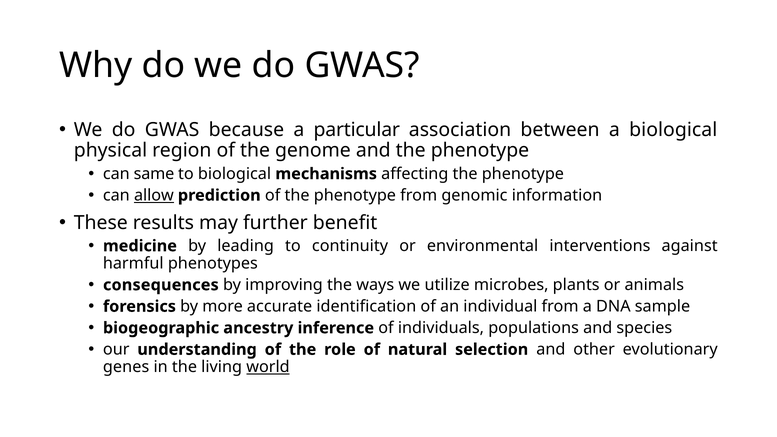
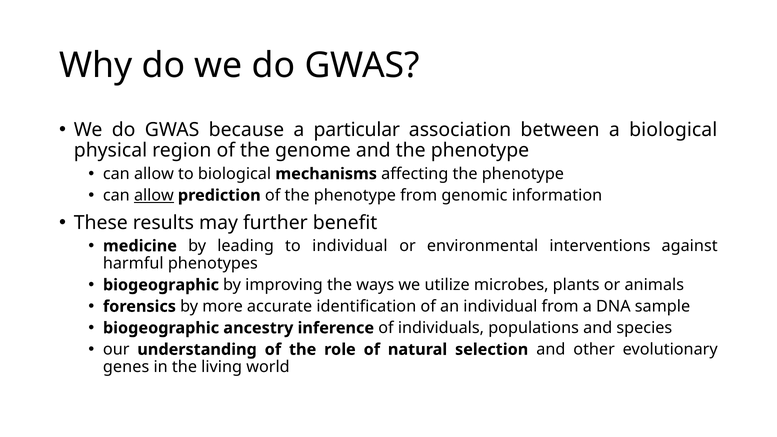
same at (154, 174): same -> allow
to continuity: continuity -> individual
consequences at (161, 285): consequences -> biogeographic
world underline: present -> none
